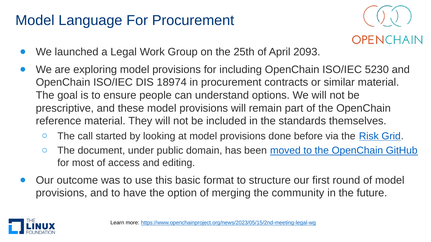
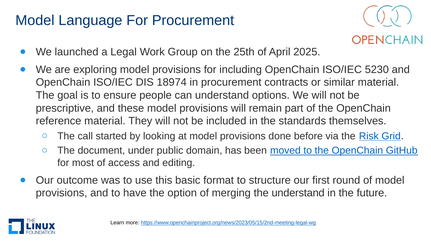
2093: 2093 -> 2025
the community: community -> understand
